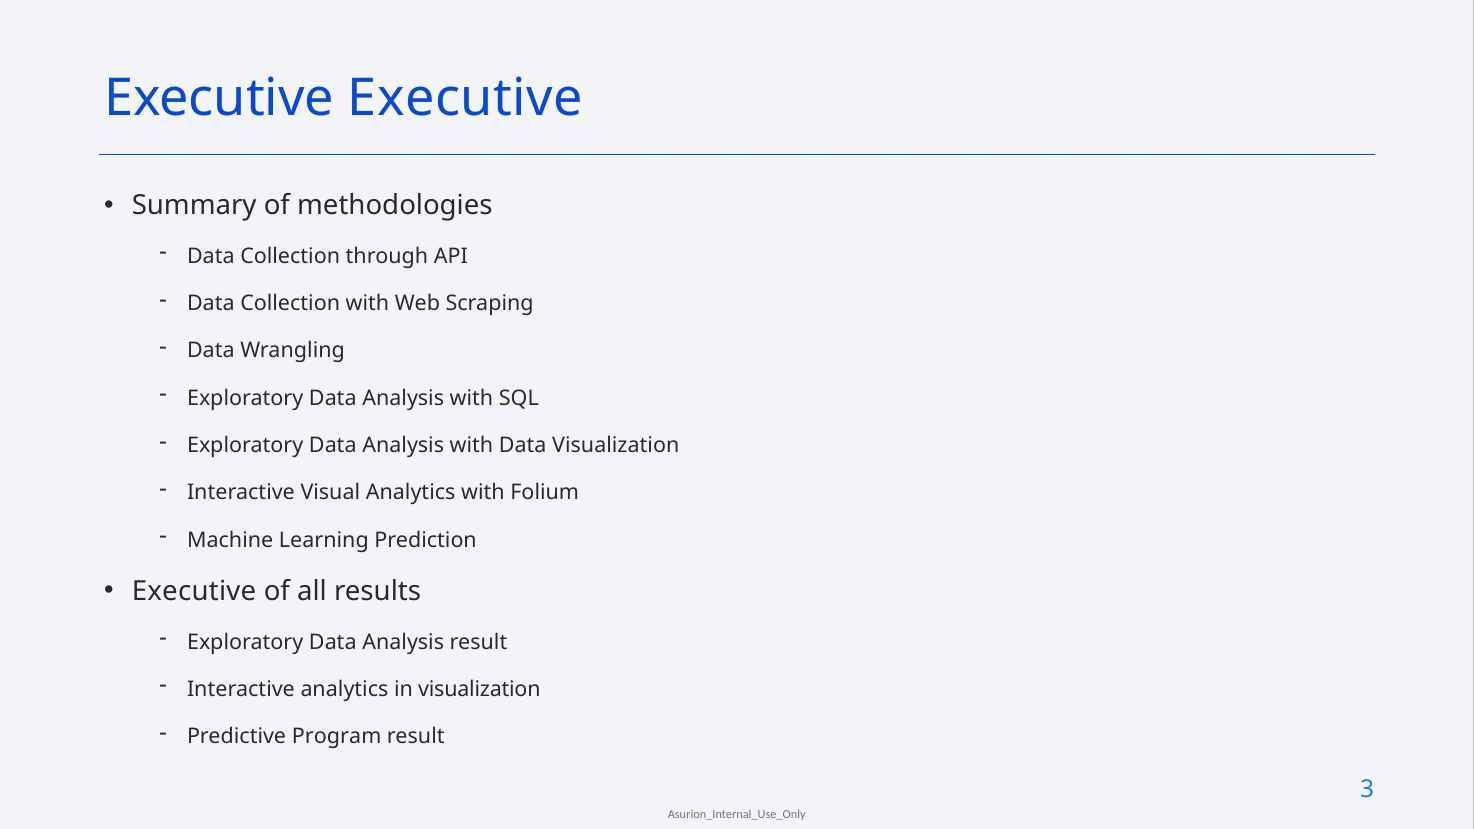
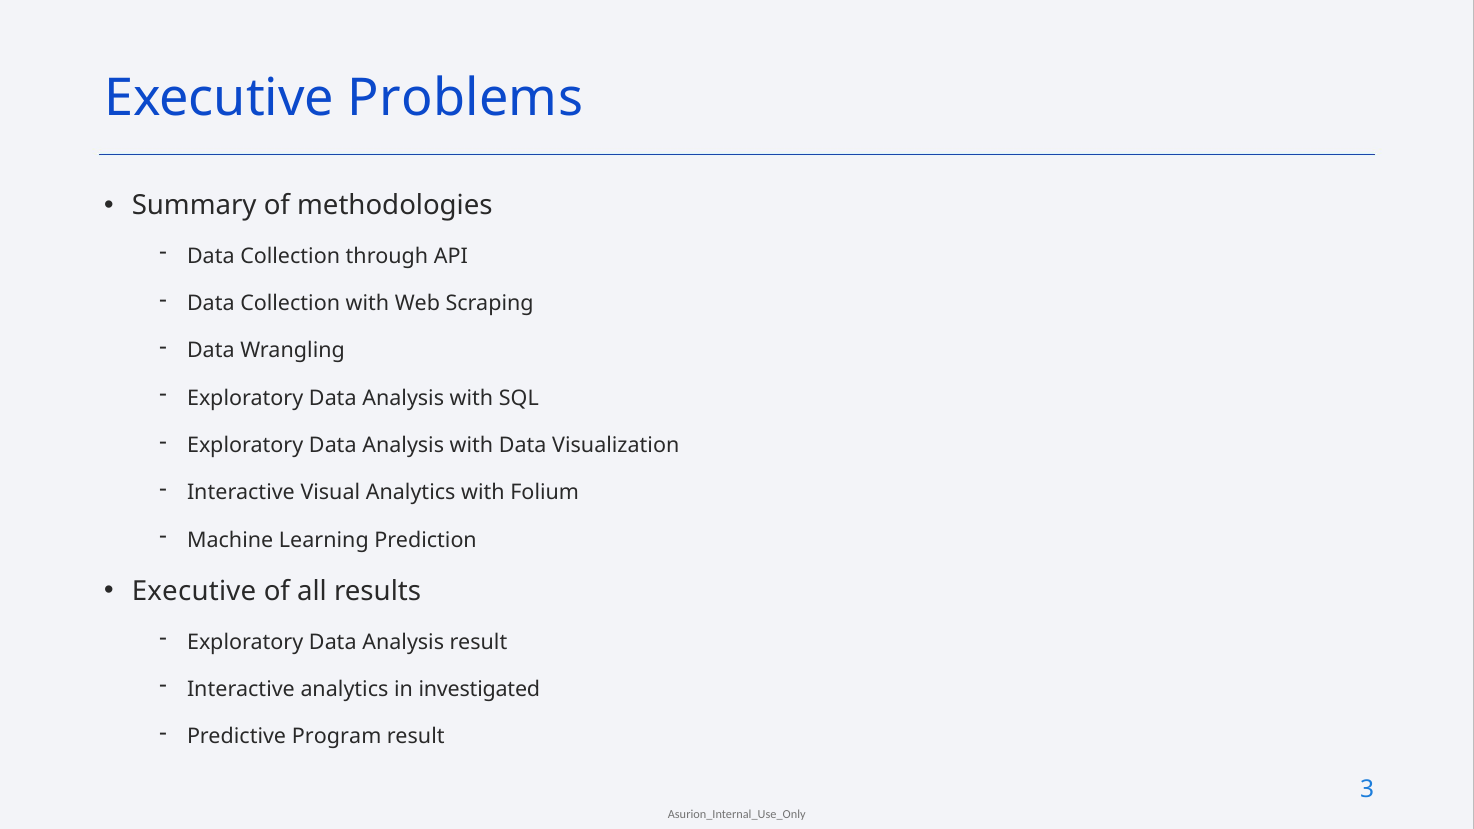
Executive Executive: Executive -> Problems
in visualization: visualization -> investigated
